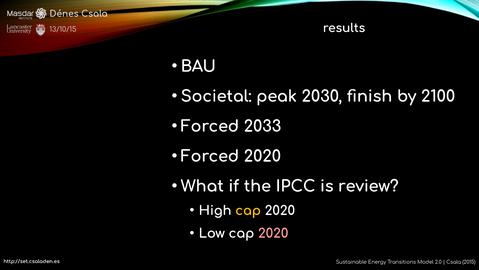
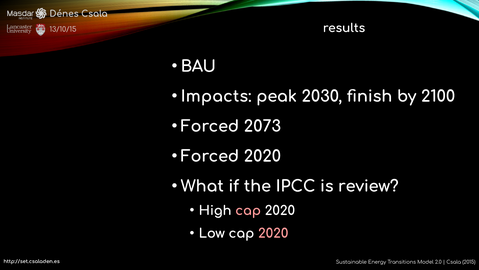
Societal: Societal -> Impacts
2033: 2033 -> 2073
cap at (248, 210) colour: yellow -> pink
